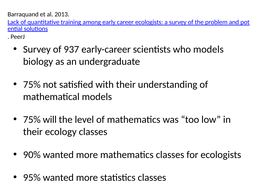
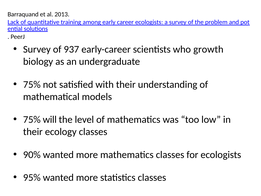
who models: models -> growth
